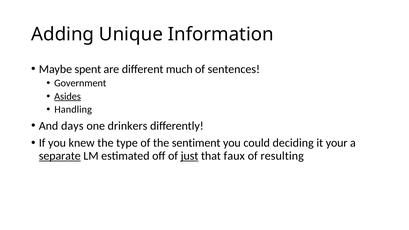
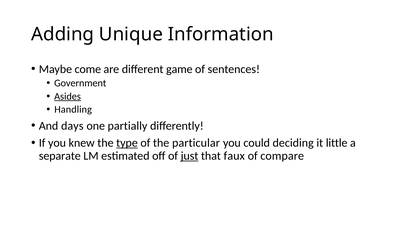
spent: spent -> come
much: much -> game
drinkers: drinkers -> partially
type underline: none -> present
sentiment: sentiment -> particular
your: your -> little
separate underline: present -> none
resulting: resulting -> compare
